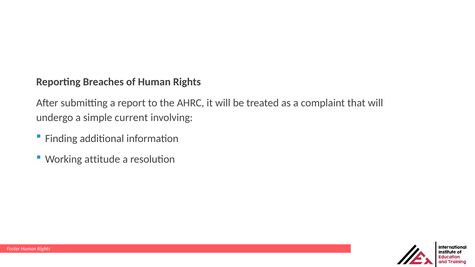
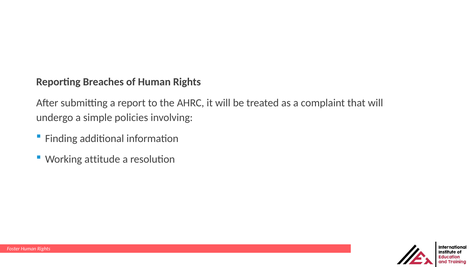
current: current -> policies
